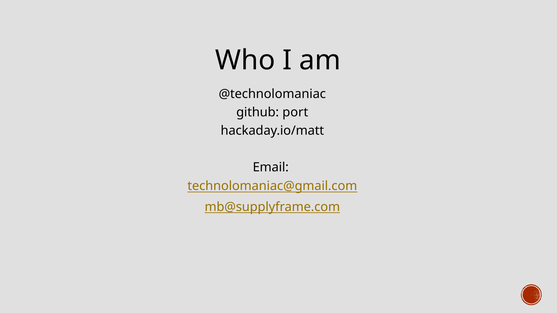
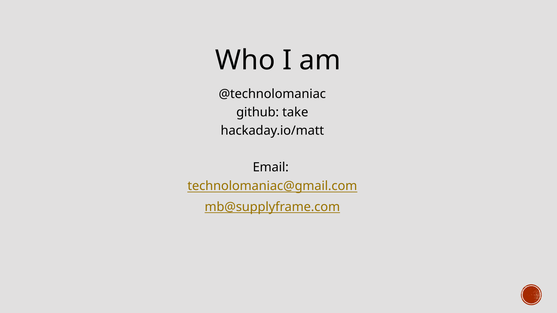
port: port -> take
